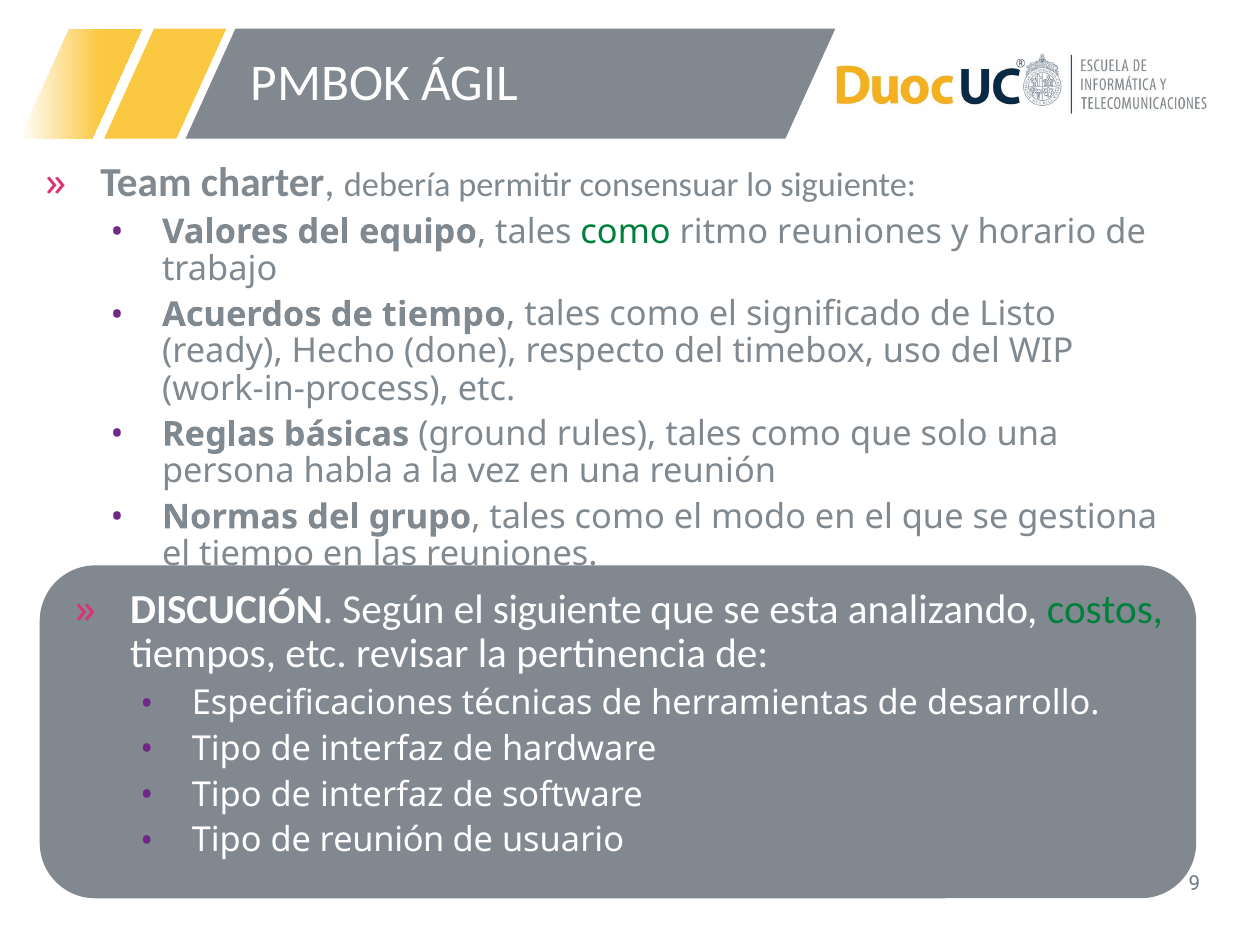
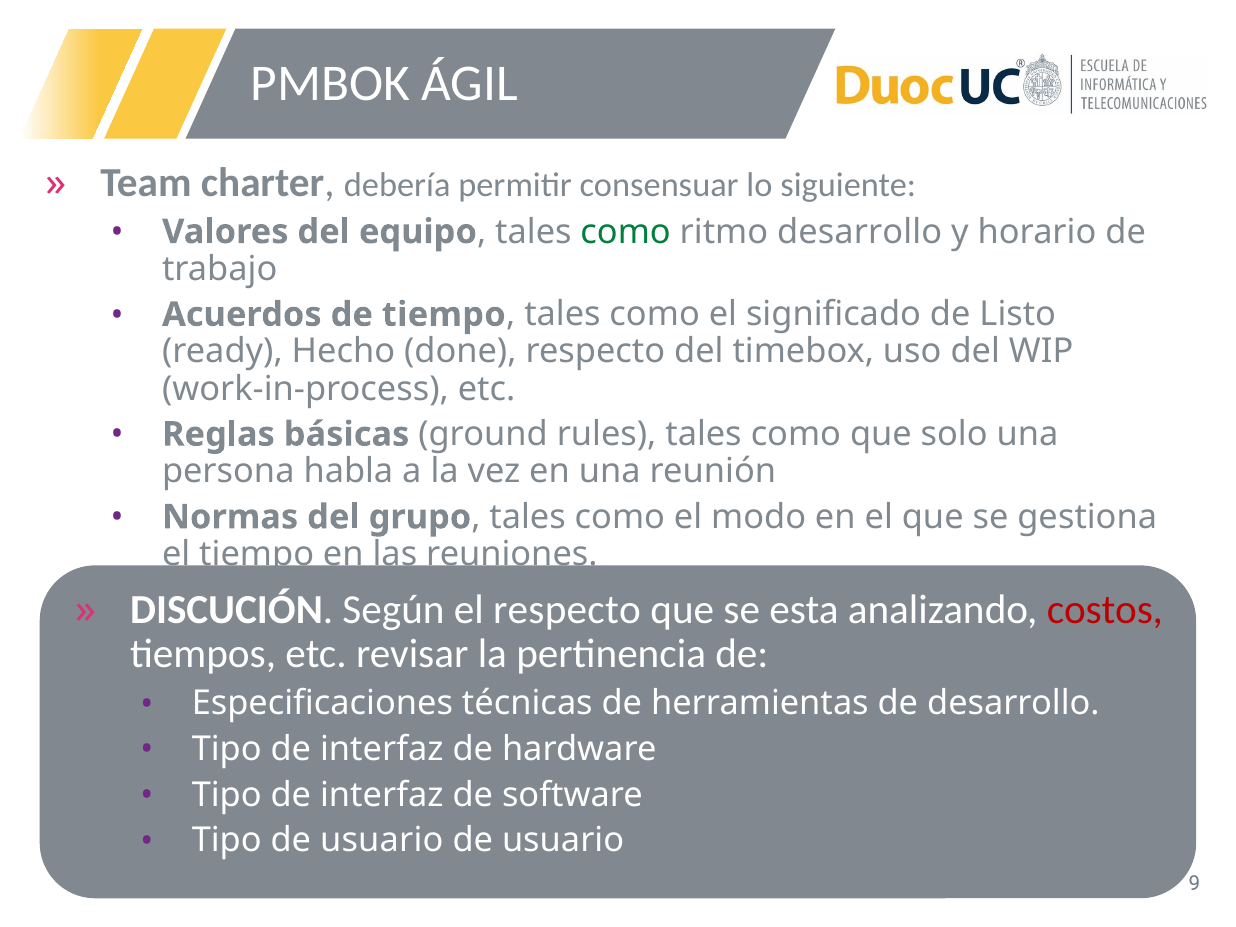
ritmo reuniones: reuniones -> desarrollo
el siguiente: siguiente -> respecto
costos colour: green -> red
Tipo de reunión: reunión -> usuario
